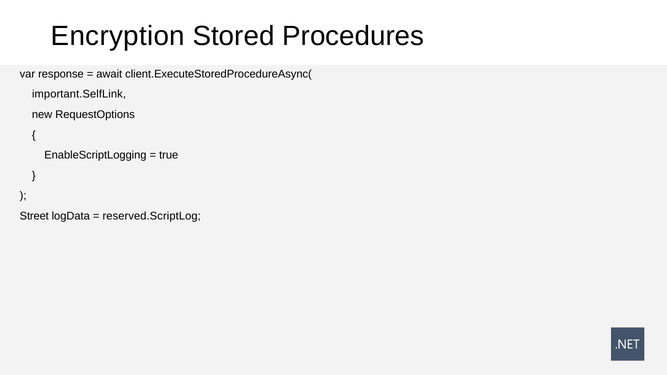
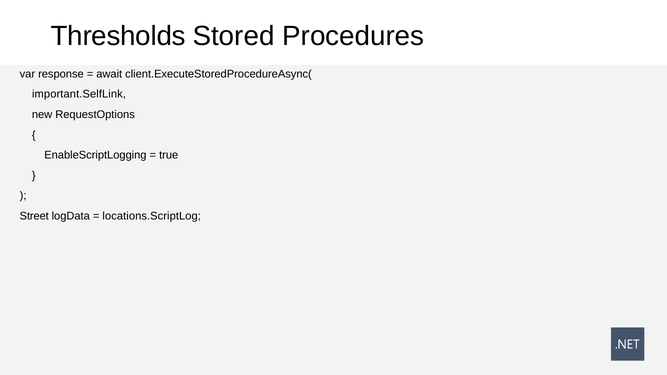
Encryption: Encryption -> Thresholds
reserved.ScriptLog: reserved.ScriptLog -> locations.ScriptLog
